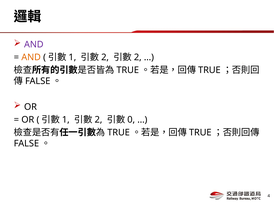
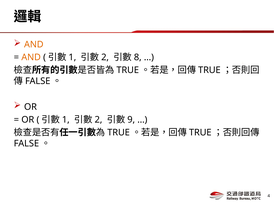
AND at (34, 44) colour: purple -> orange
2 at (138, 57): 2 -> 8
0: 0 -> 9
